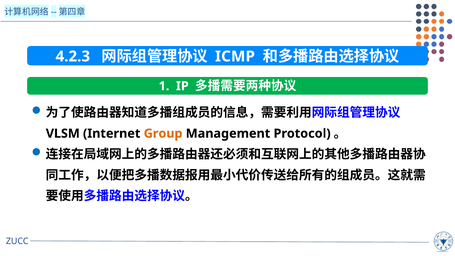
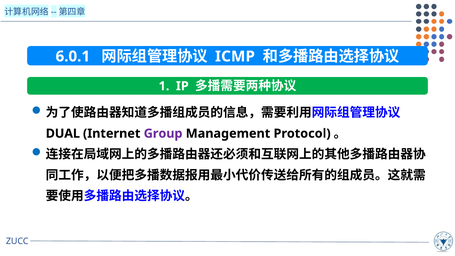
4.2.3: 4.2.3 -> 6.0.1
VLSM: VLSM -> DUAL
Group colour: orange -> purple
